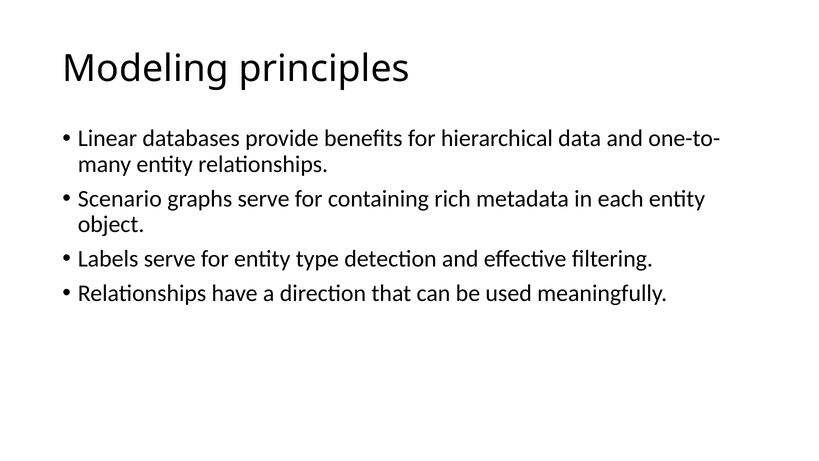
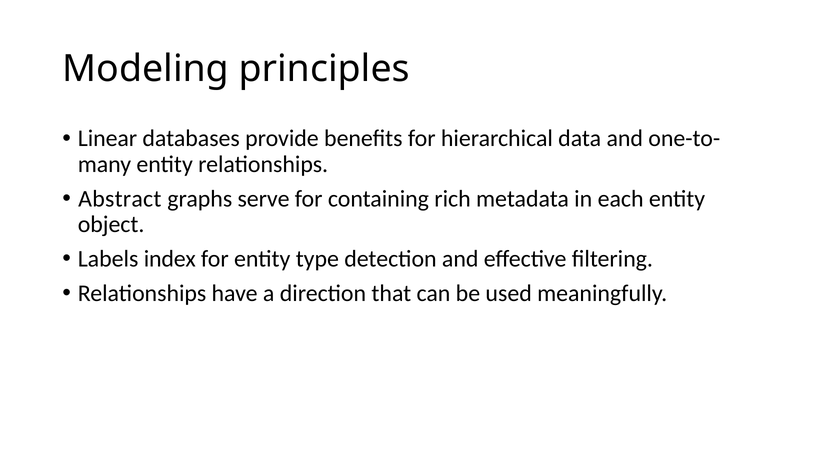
Scenario: Scenario -> Abstract
Labels serve: serve -> index
